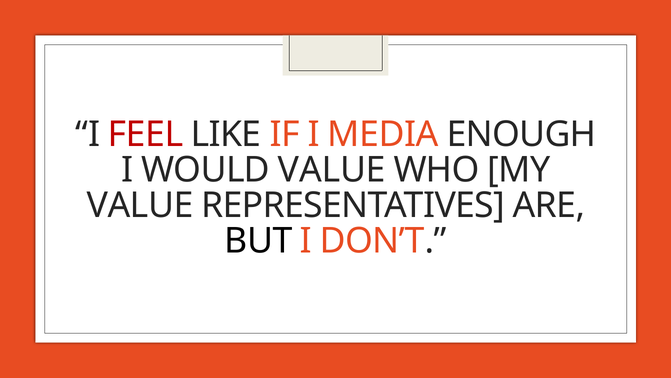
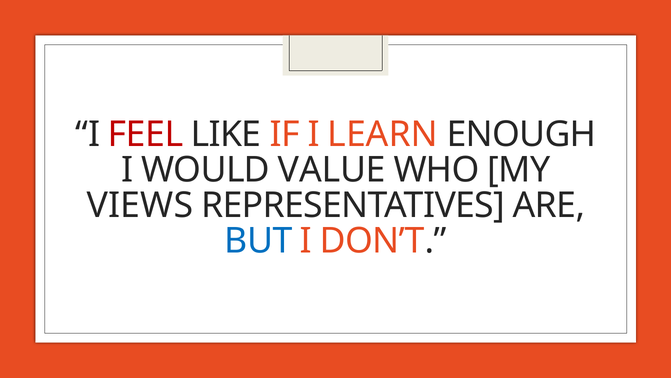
MEDIA: MEDIA -> LEARN
VALUE at (140, 205): VALUE -> VIEWS
BUT colour: black -> blue
